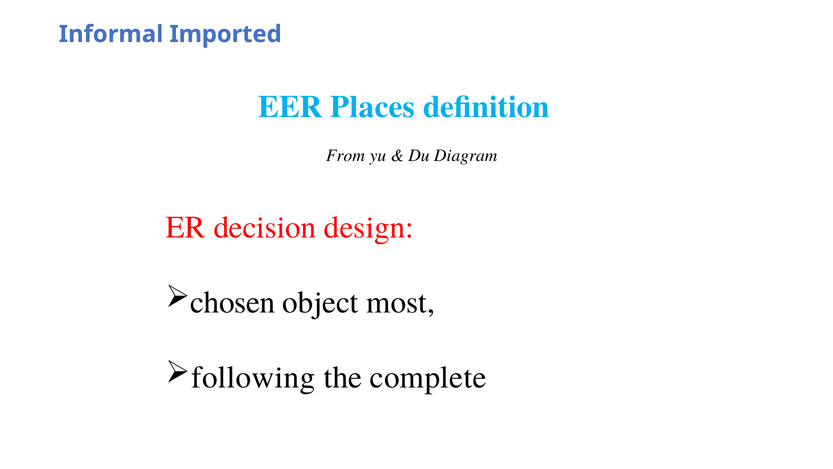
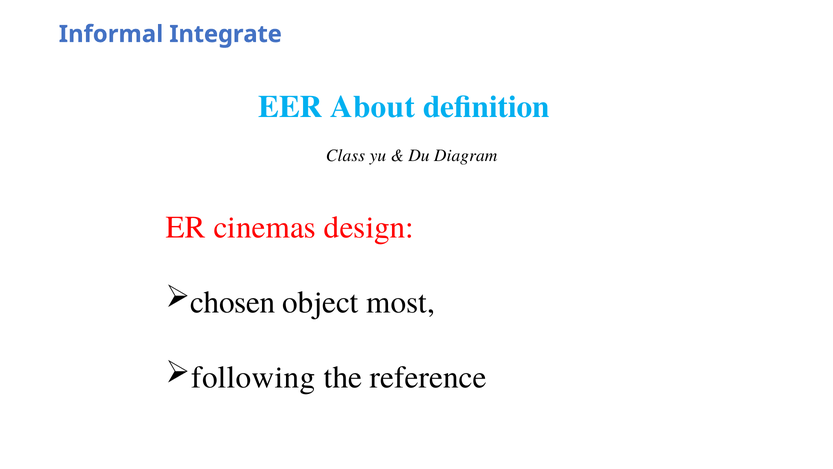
Imported: Imported -> Integrate
Places: Places -> About
From: From -> Class
decision: decision -> cinemas
complete: complete -> reference
